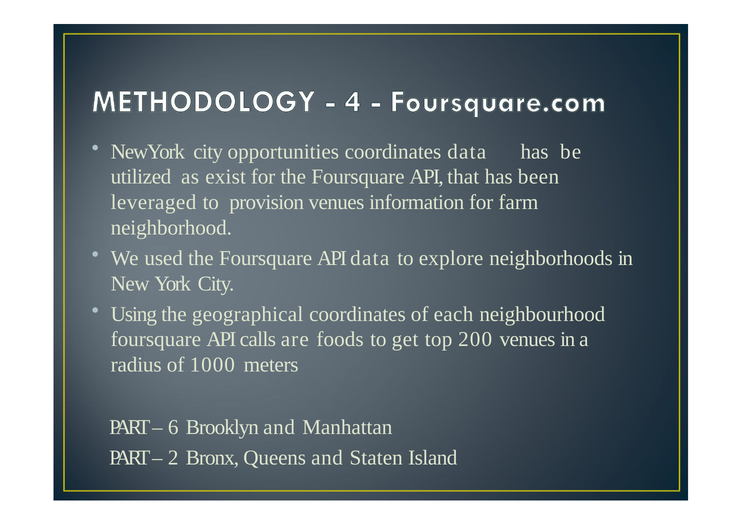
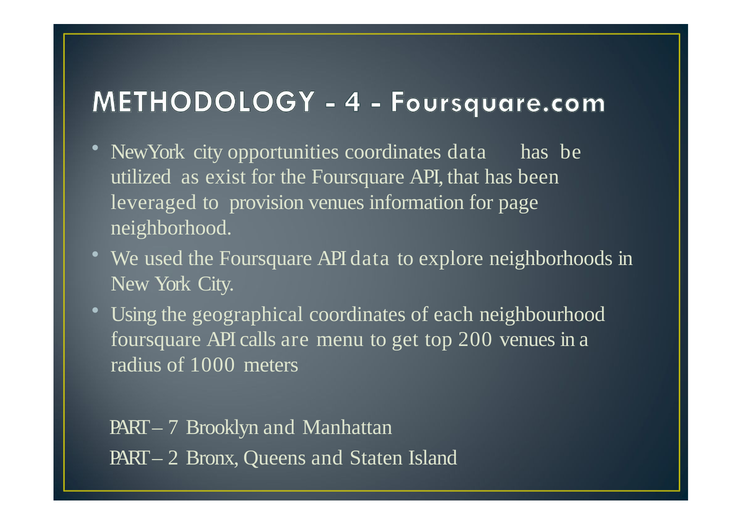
farm: farm -> page
foods: foods -> menu
6: 6 -> 7
